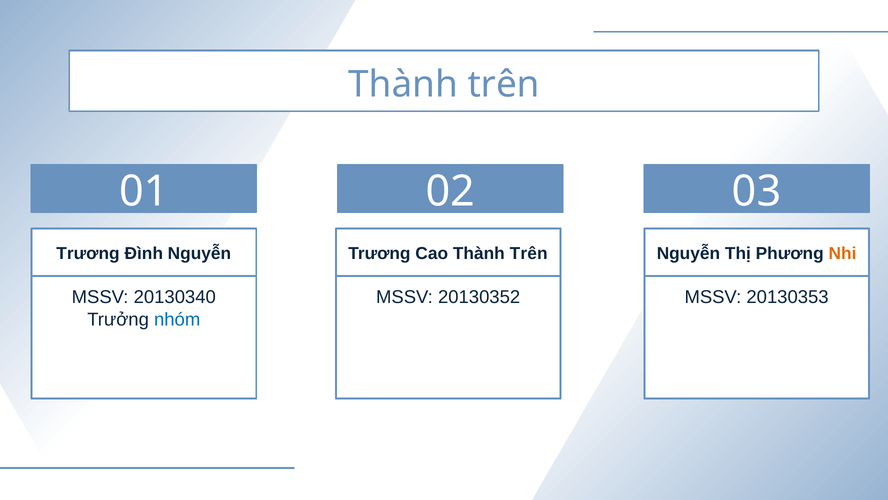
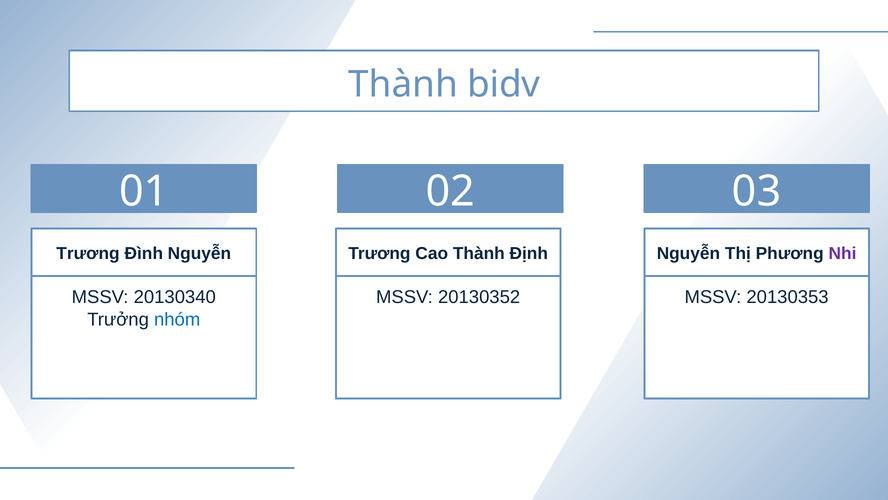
trên at (504, 84): trên -> bidv
Cao Thành Trên: Trên -> Định
Nhi colour: orange -> purple
